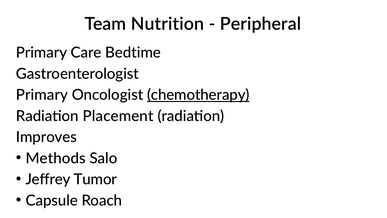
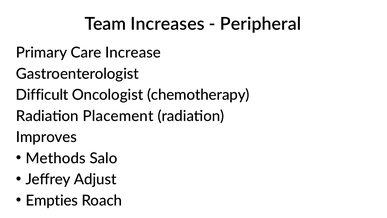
Nutrition: Nutrition -> Increases
Bedtime: Bedtime -> Increase
Primary at (42, 95): Primary -> Difficult
chemotherapy underline: present -> none
Tumor: Tumor -> Adjust
Capsule: Capsule -> Empties
